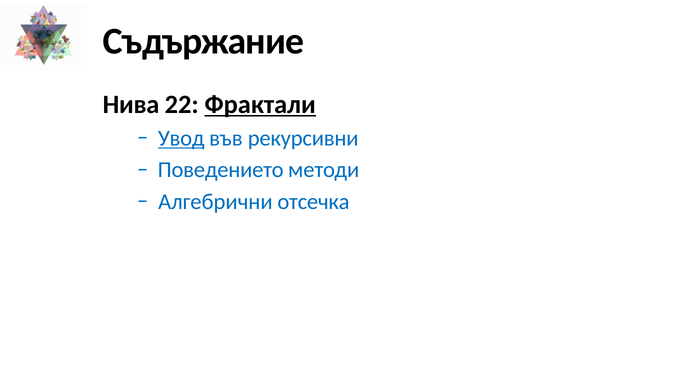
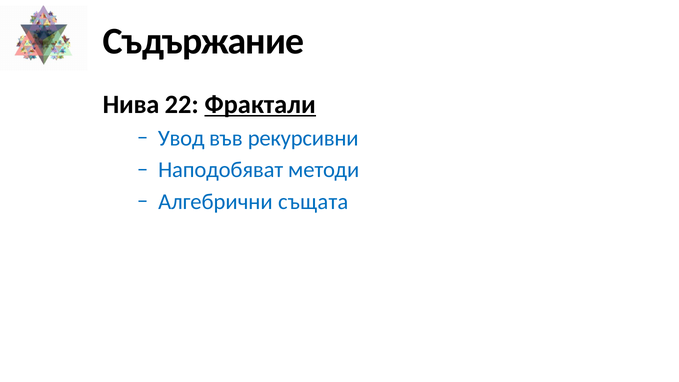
Увод underline: present -> none
Поведението: Поведението -> Наподобяват
отсечка: отсечка -> същата
